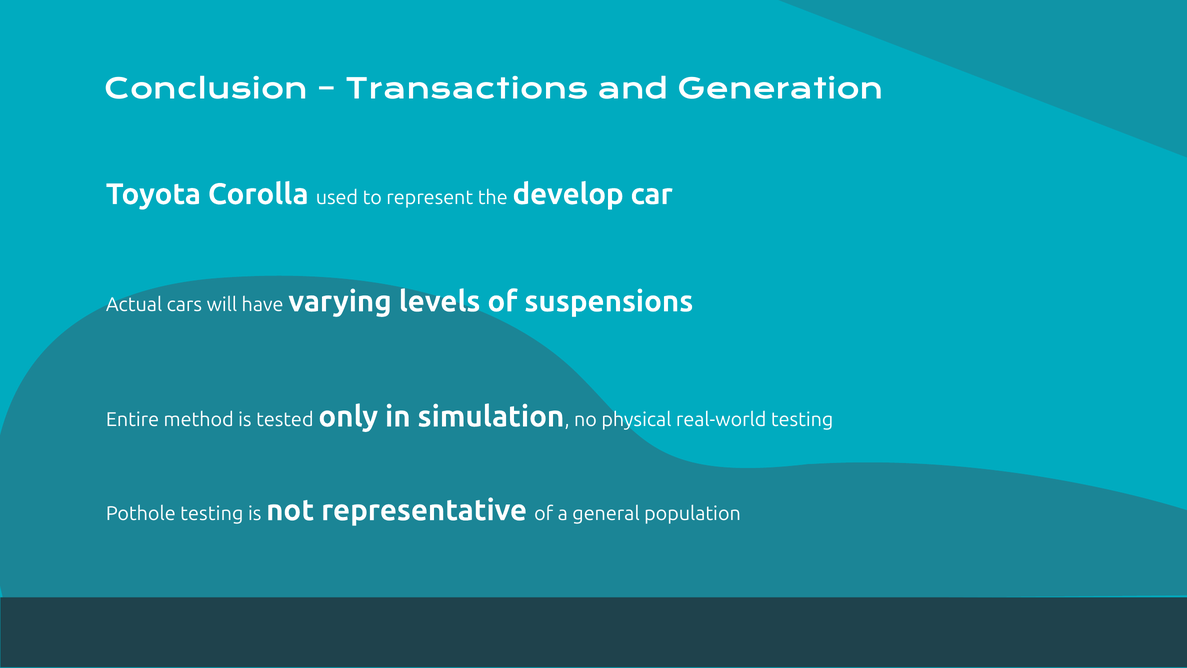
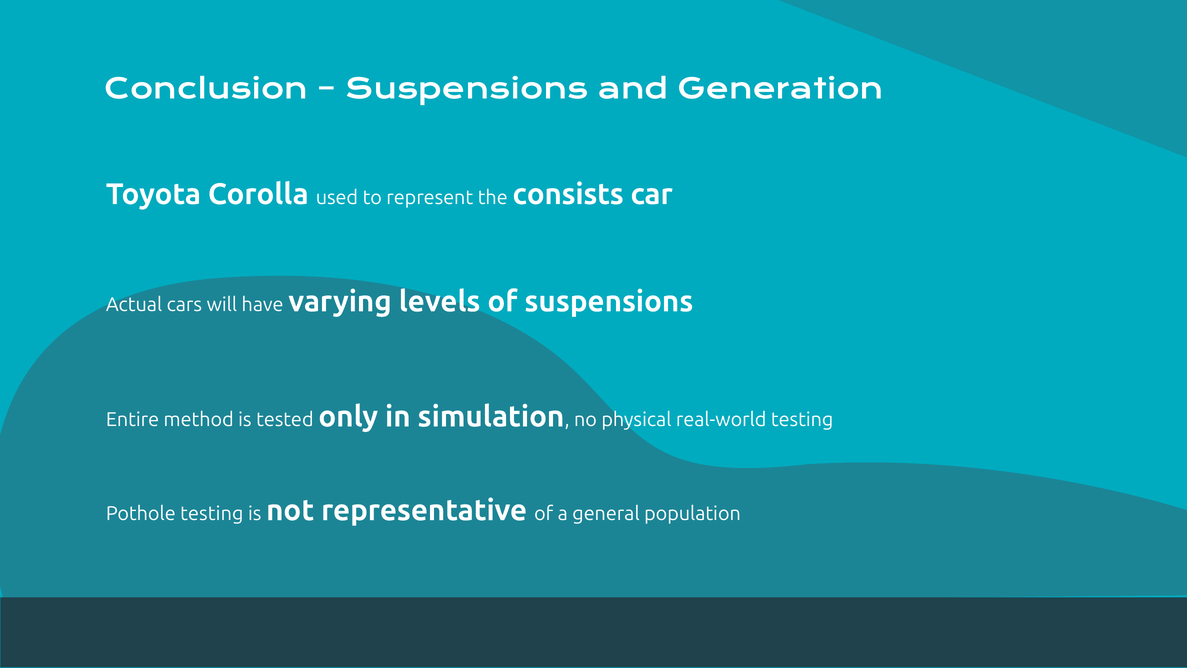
Transactions at (467, 90): Transactions -> Suspensions
develop: develop -> consists
